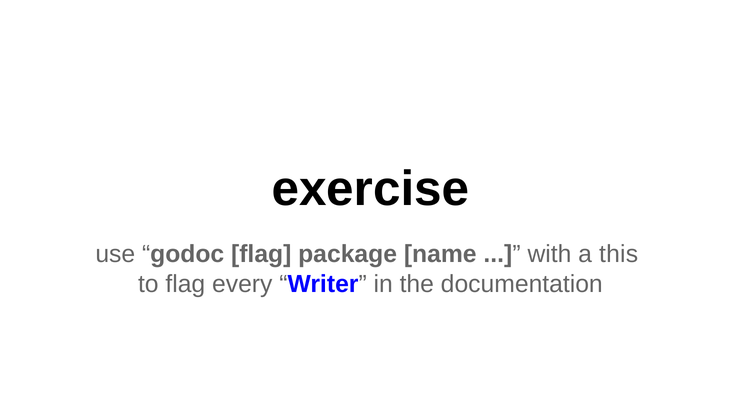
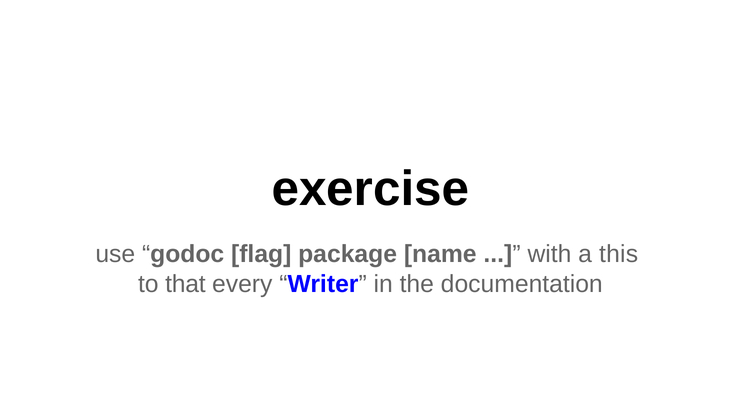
to flag: flag -> that
